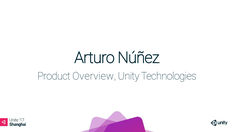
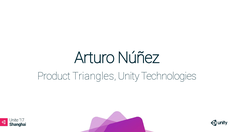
Overview: Overview -> Triangles
